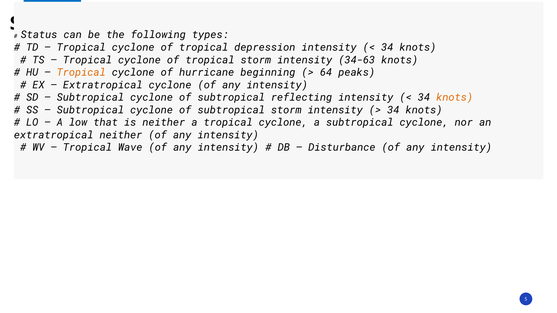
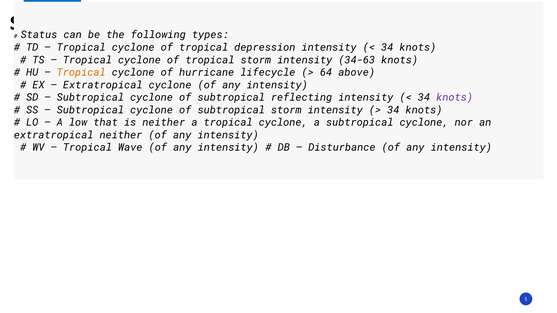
beginning: beginning -> lifecycle
peaks: peaks -> above
knots at (455, 98) colour: orange -> purple
